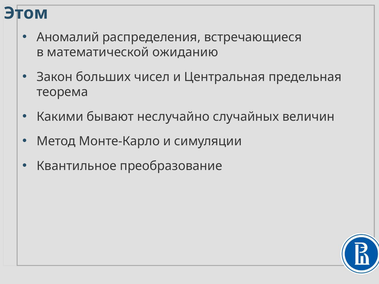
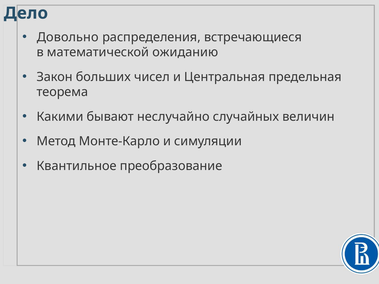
Этом: Этом -> Дело
Аномалий: Аномалий -> Довольно
